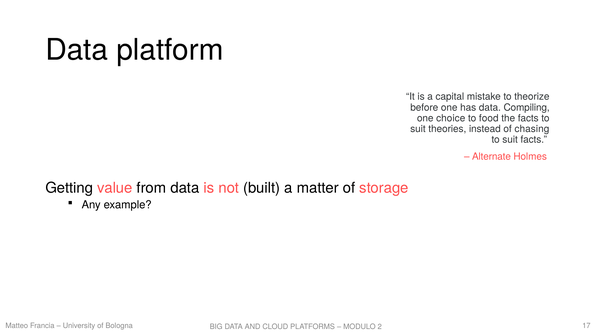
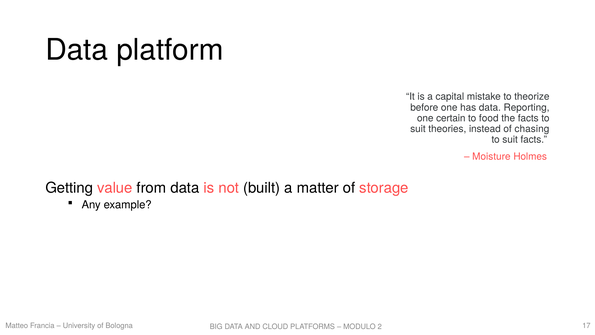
Compiling: Compiling -> Reporting
choice: choice -> certain
Alternate: Alternate -> Moisture
